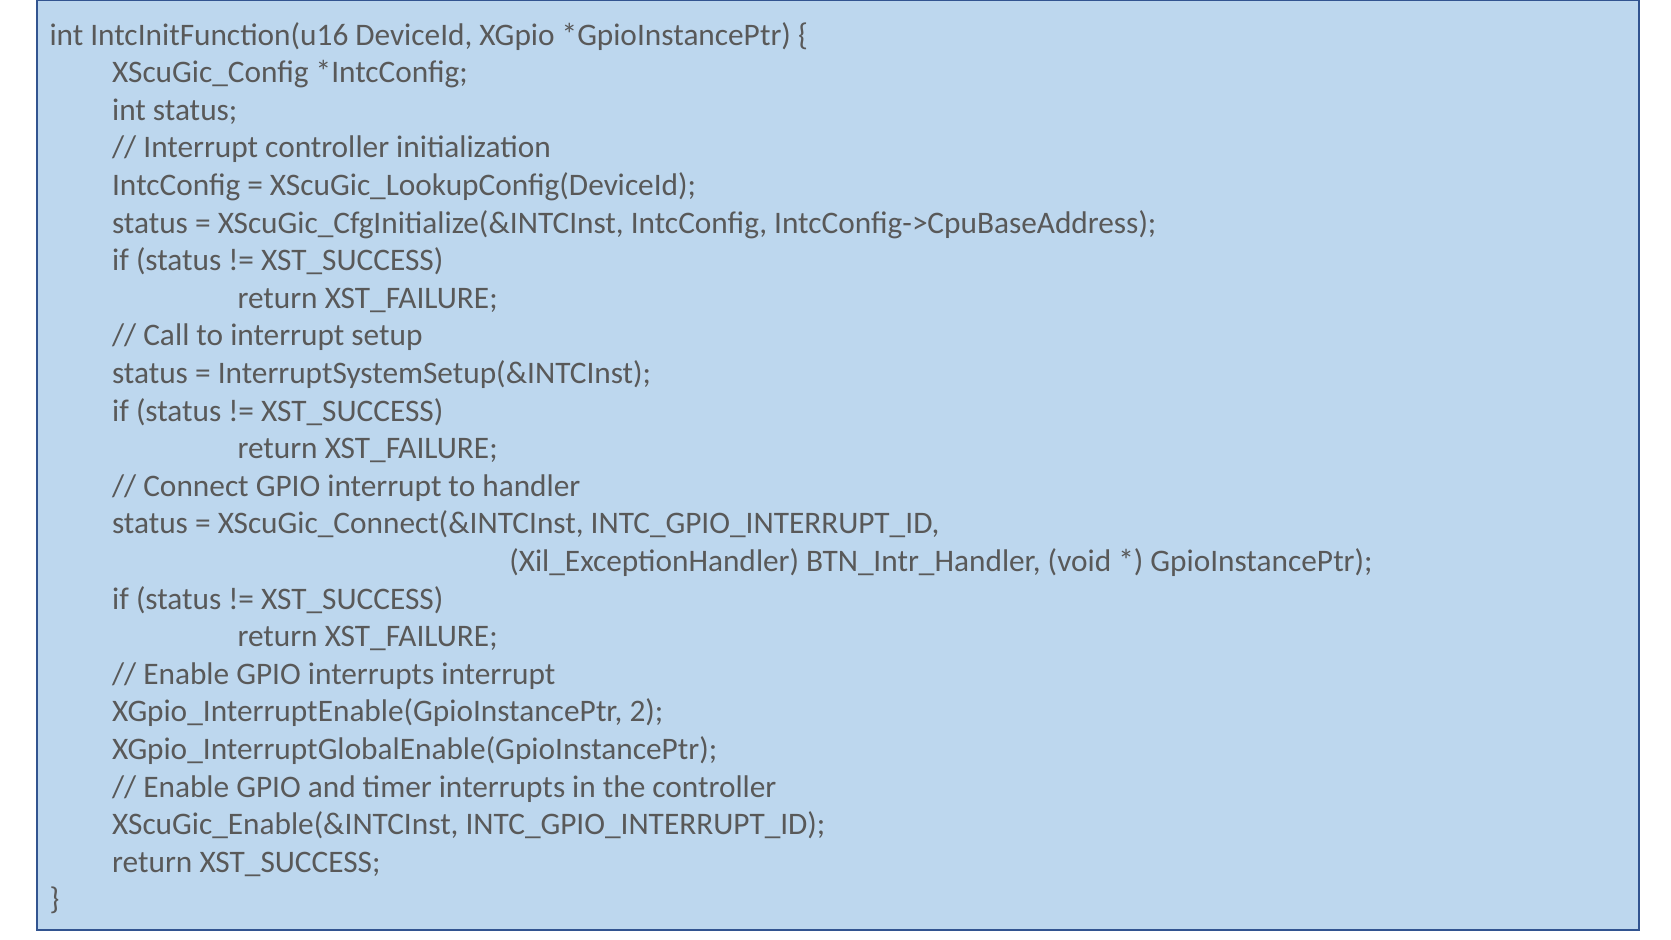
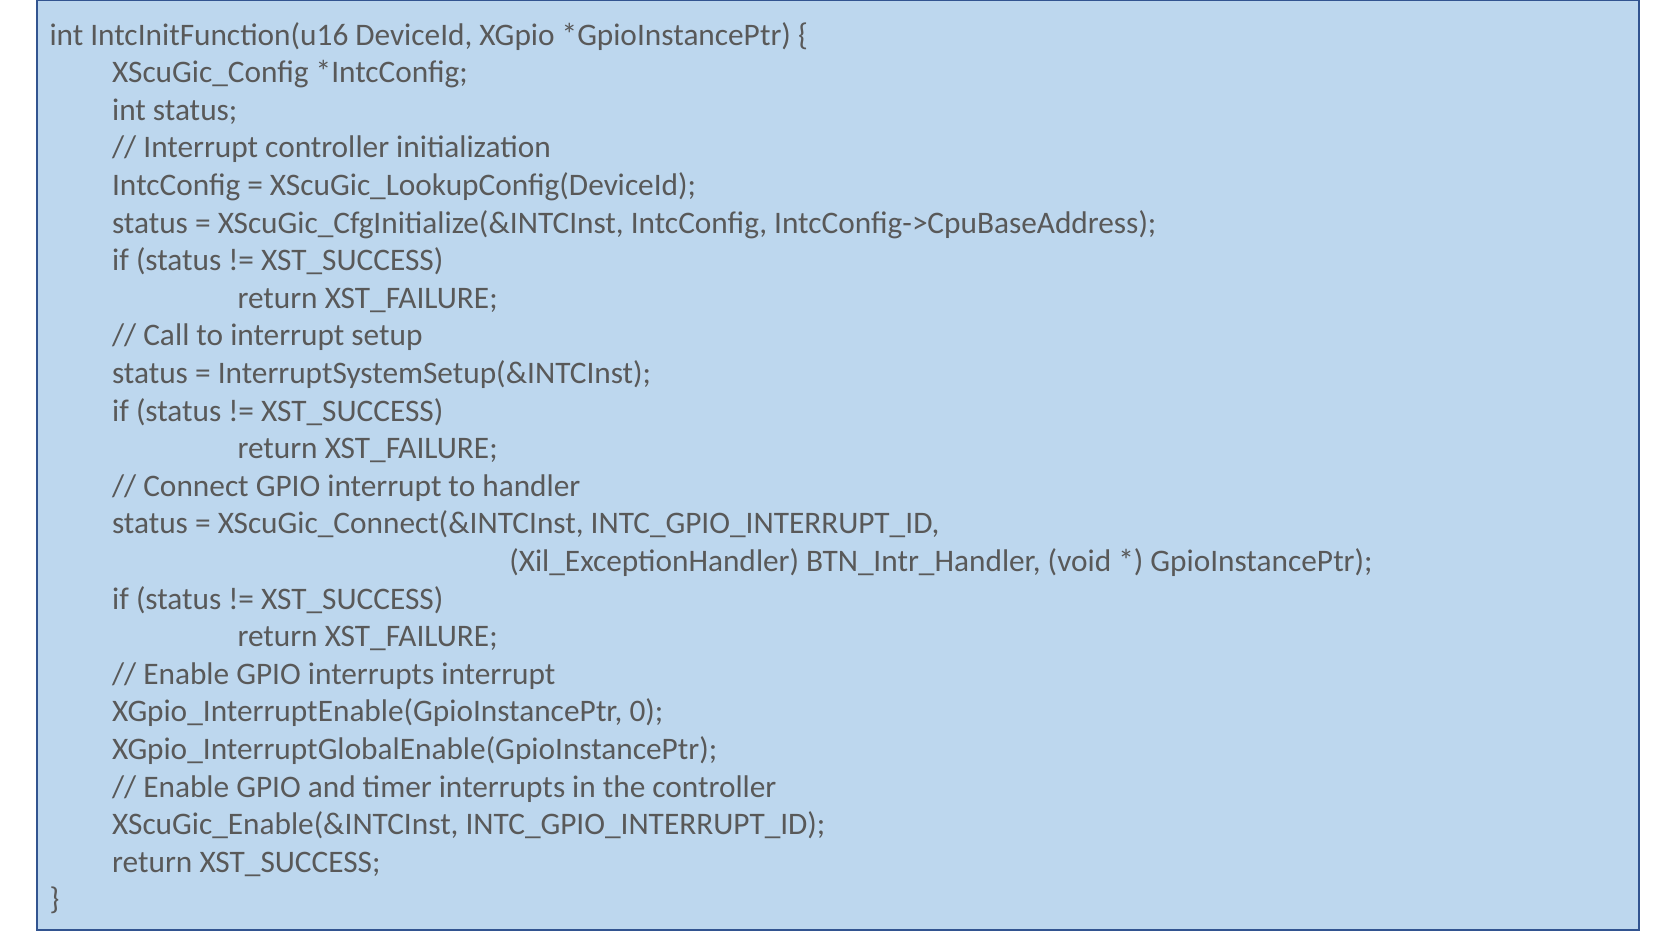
2: 2 -> 0
